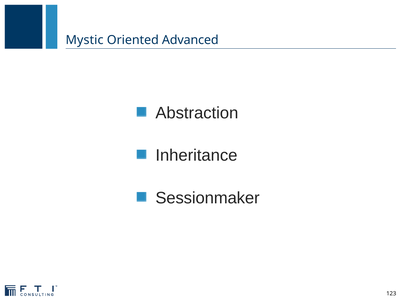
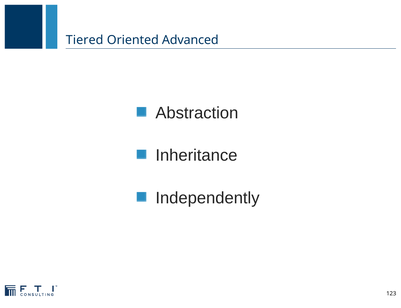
Mystic: Mystic -> Tiered
Sessionmaker: Sessionmaker -> Independently
